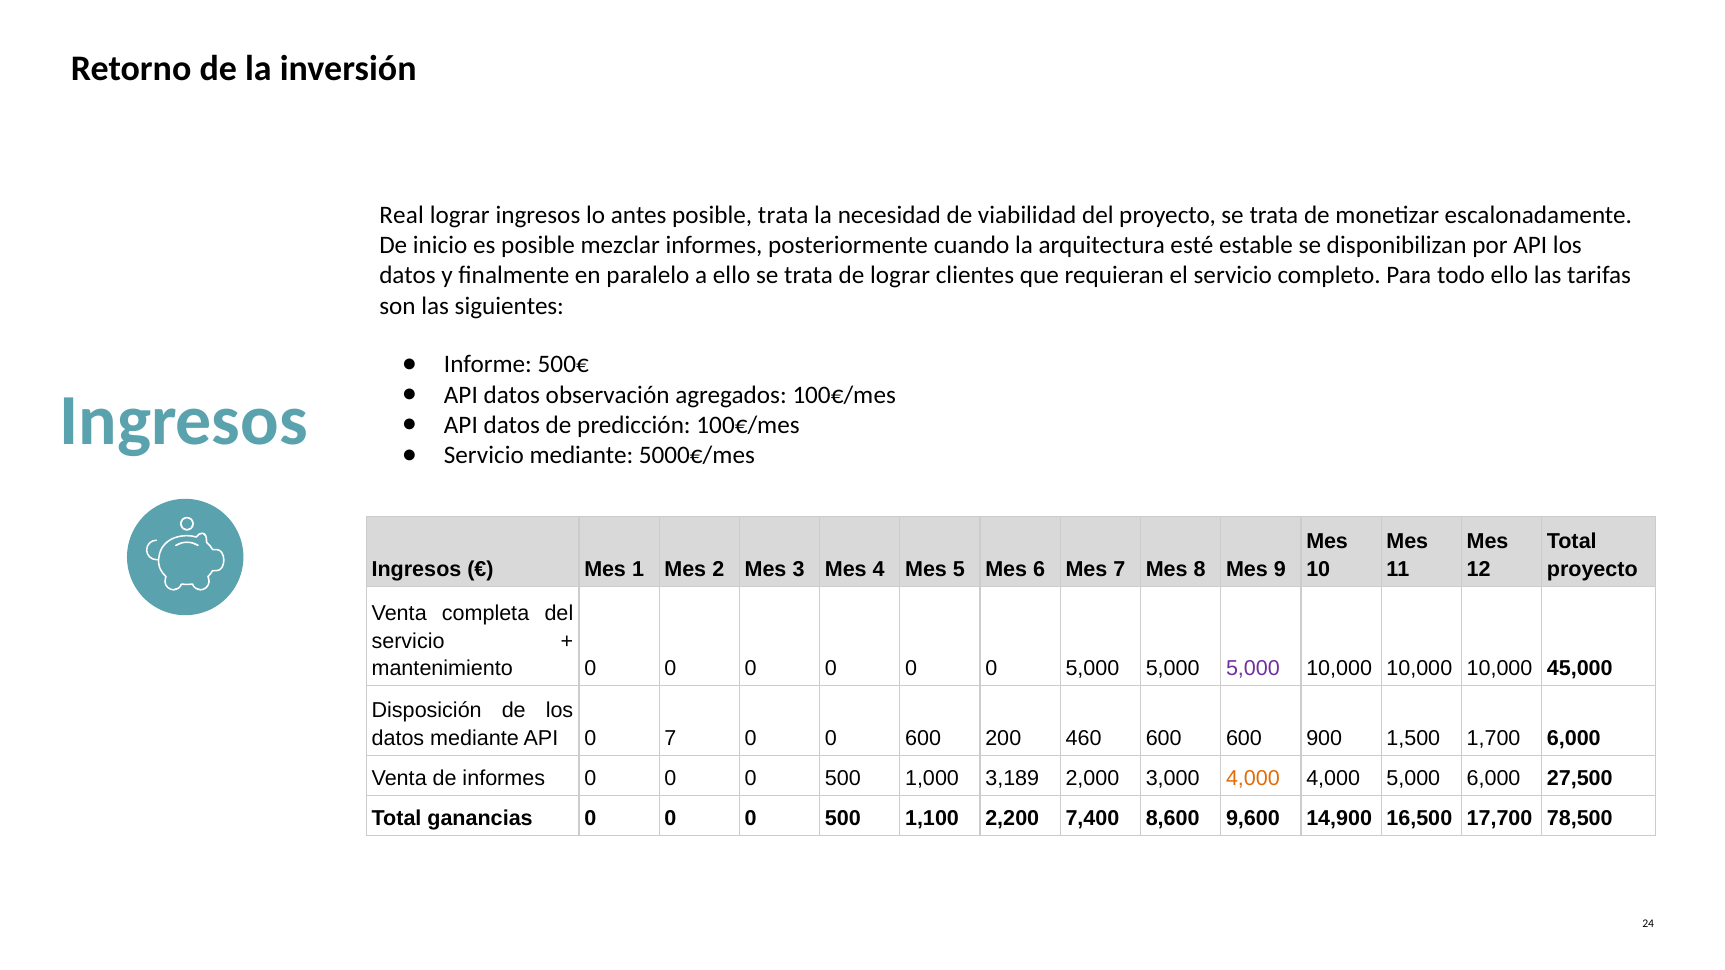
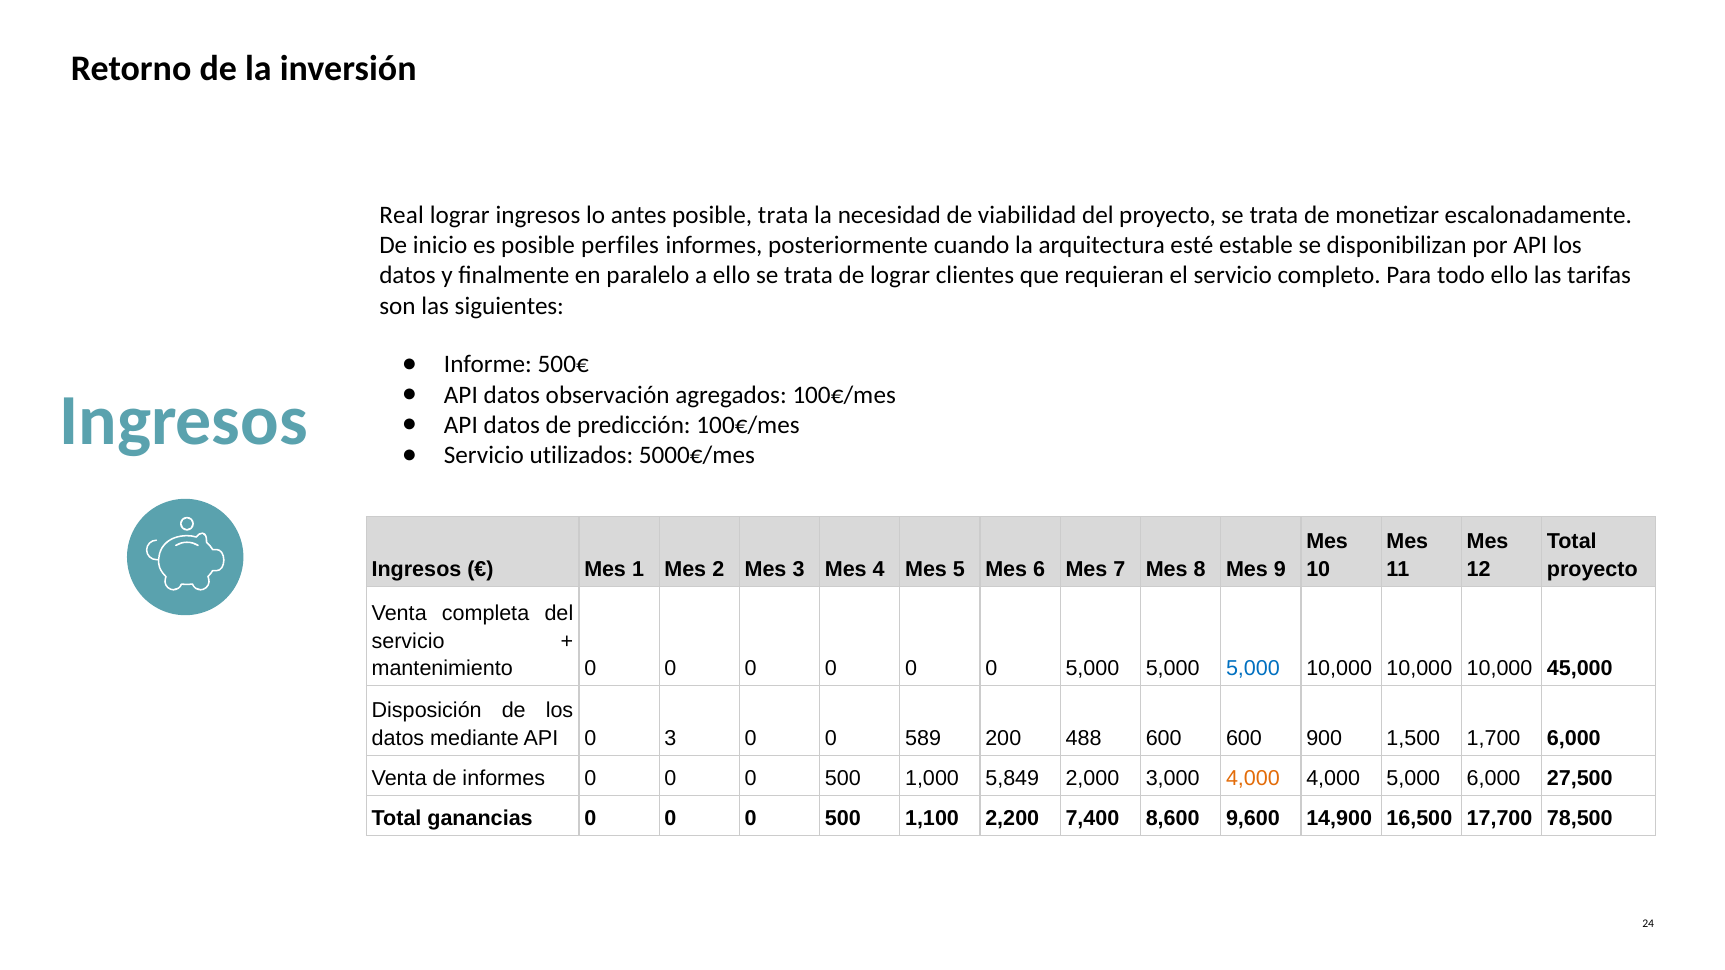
mezclar: mezclar -> perfiles
Servicio mediante: mediante -> utilizados
5,000 at (1253, 669) colour: purple -> blue
0 7: 7 -> 3
0 600: 600 -> 589
460: 460 -> 488
3,189: 3,189 -> 5,849
